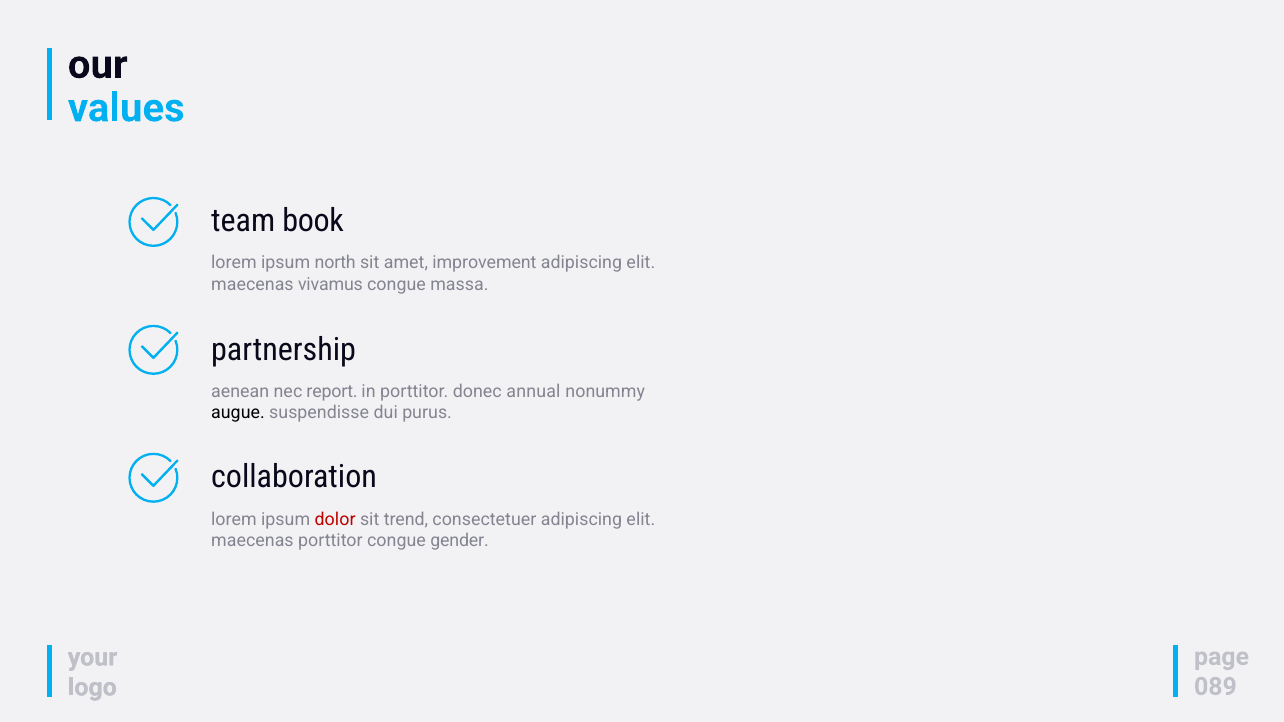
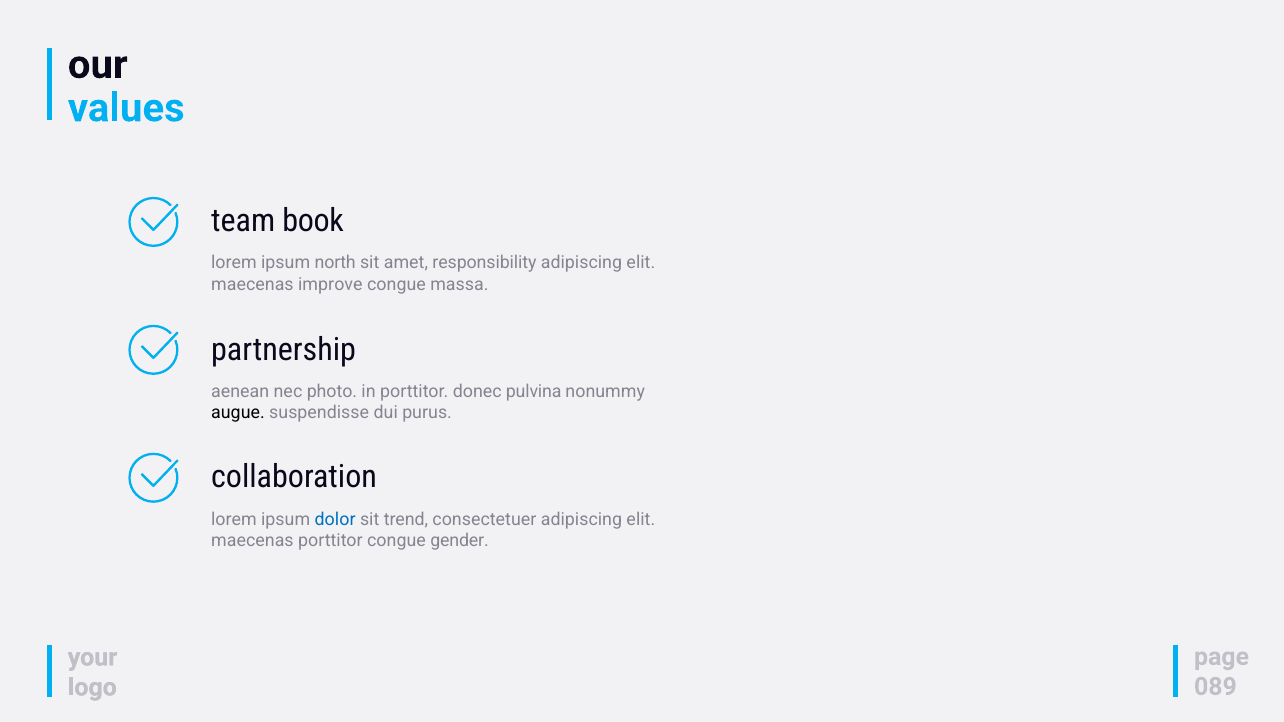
improvement: improvement -> responsibility
vivamus: vivamus -> improve
report: report -> photo
annual: annual -> pulvina
dolor colour: red -> blue
